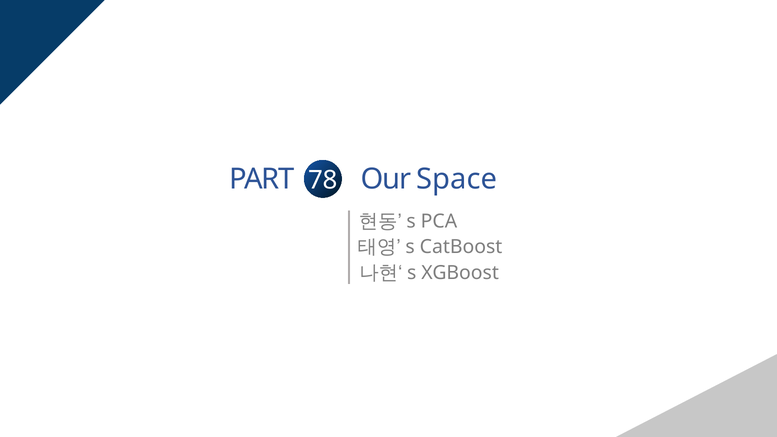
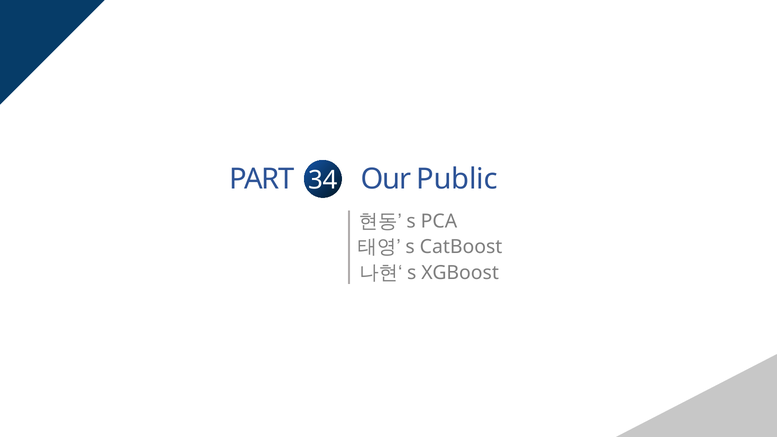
78: 78 -> 34
Space: Space -> Public
